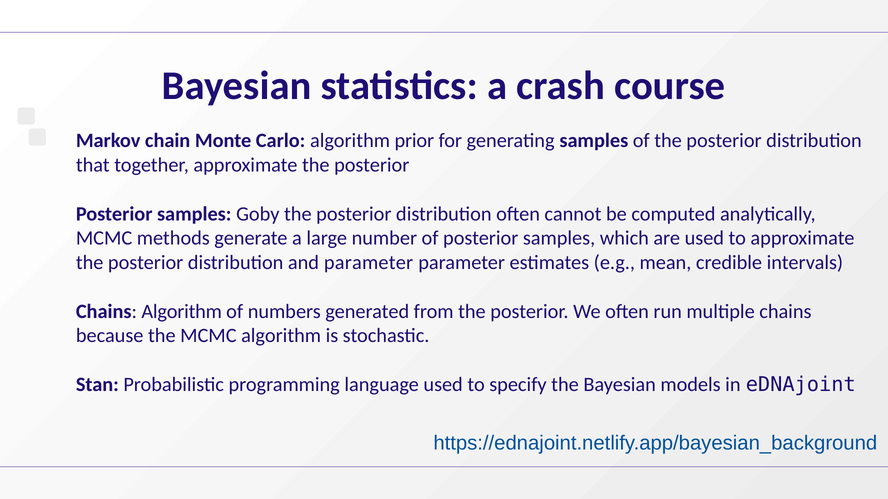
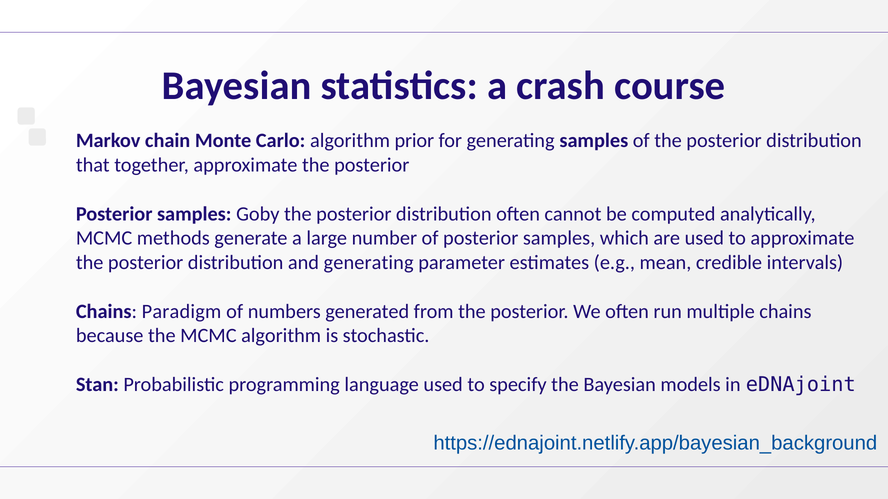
and parameter: parameter -> generating
Chains Algorithm: Algorithm -> Paradigm
